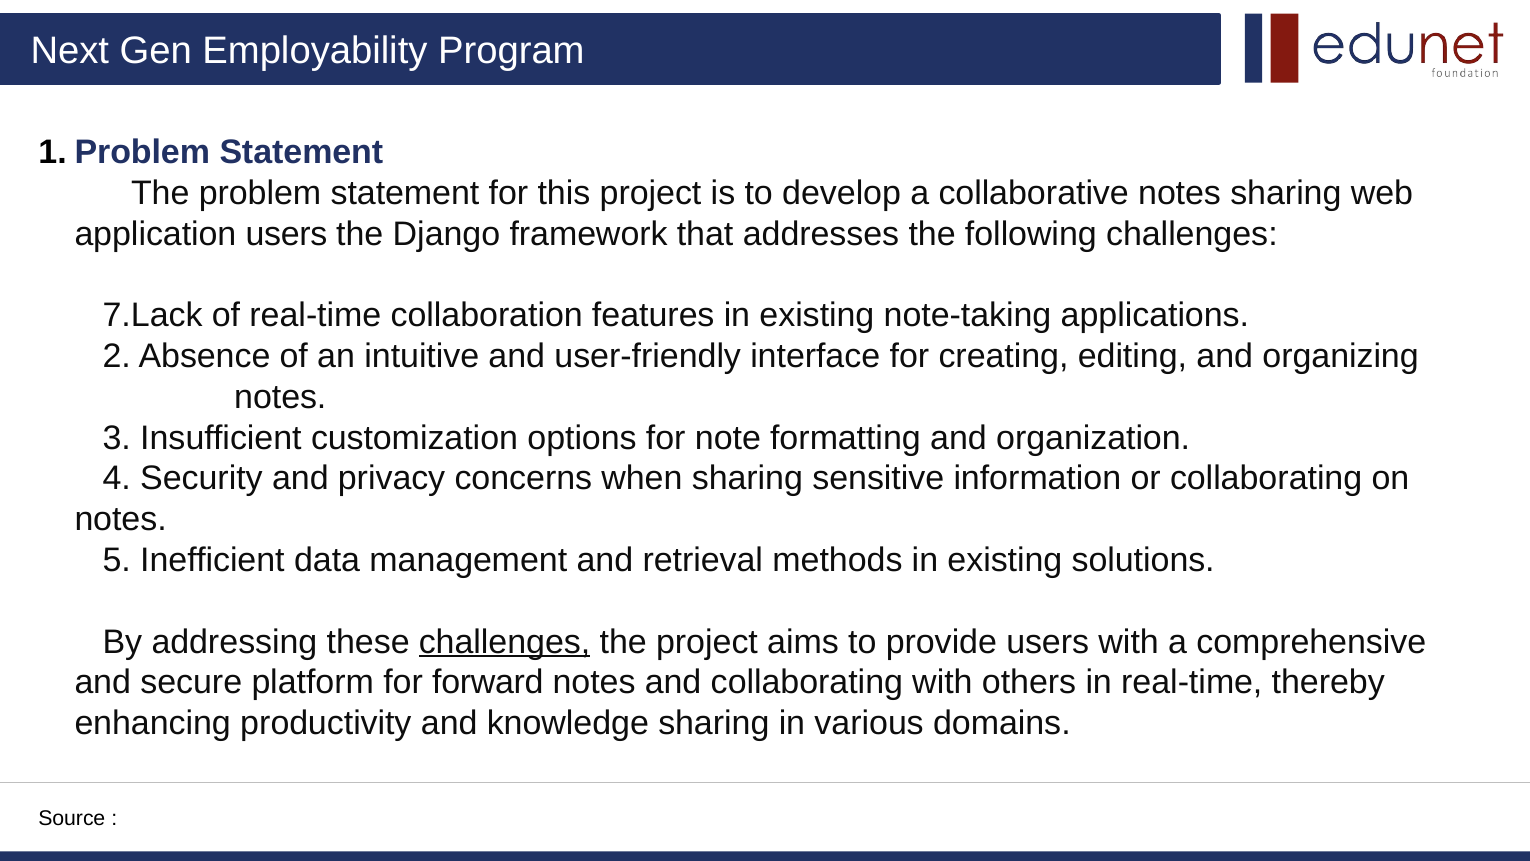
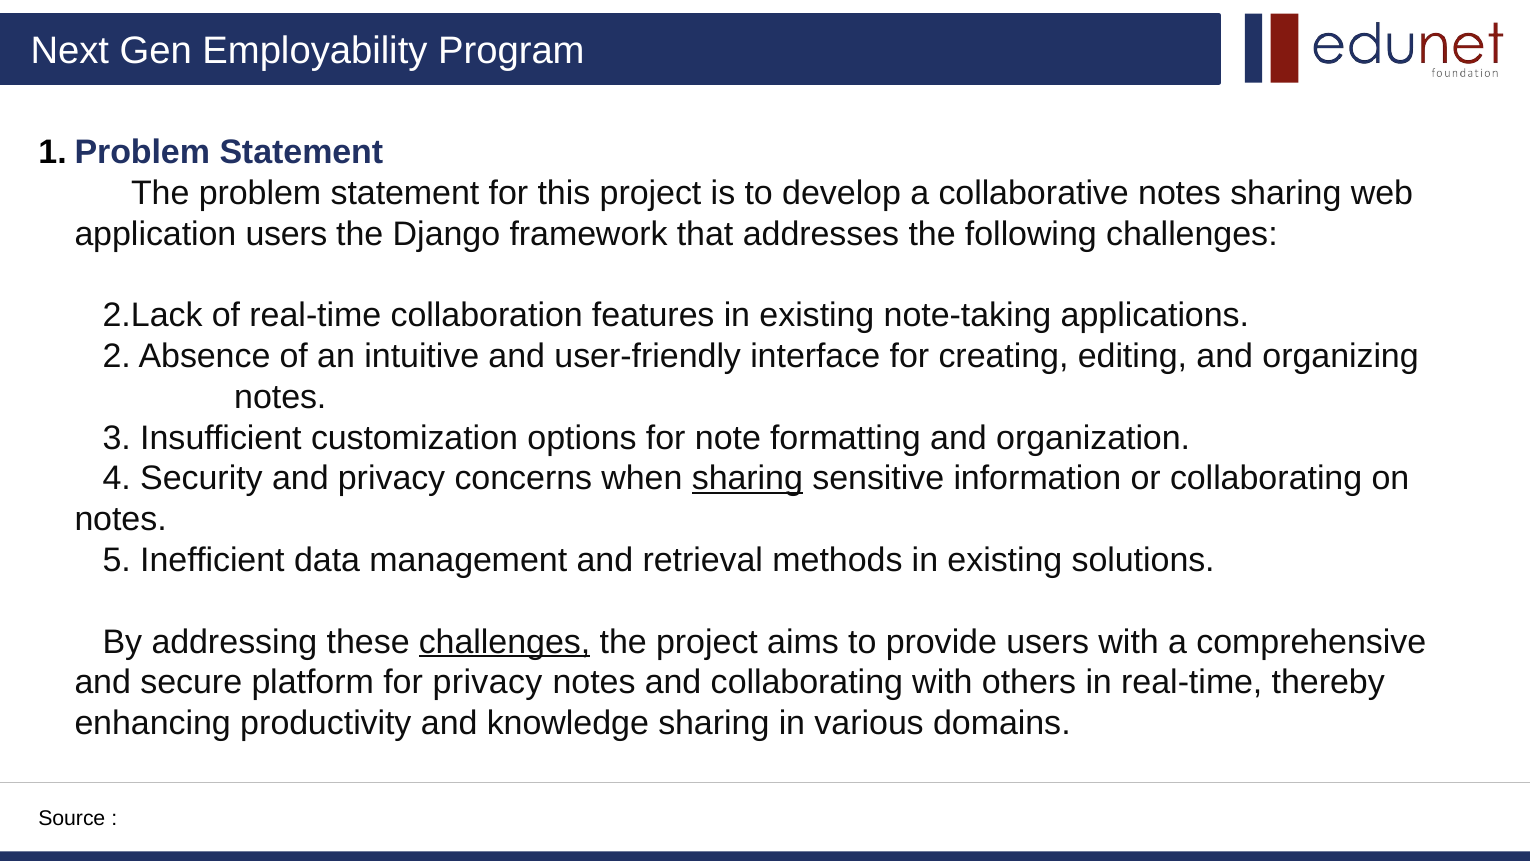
7.Lack: 7.Lack -> 2.Lack
sharing at (747, 478) underline: none -> present
for forward: forward -> privacy
